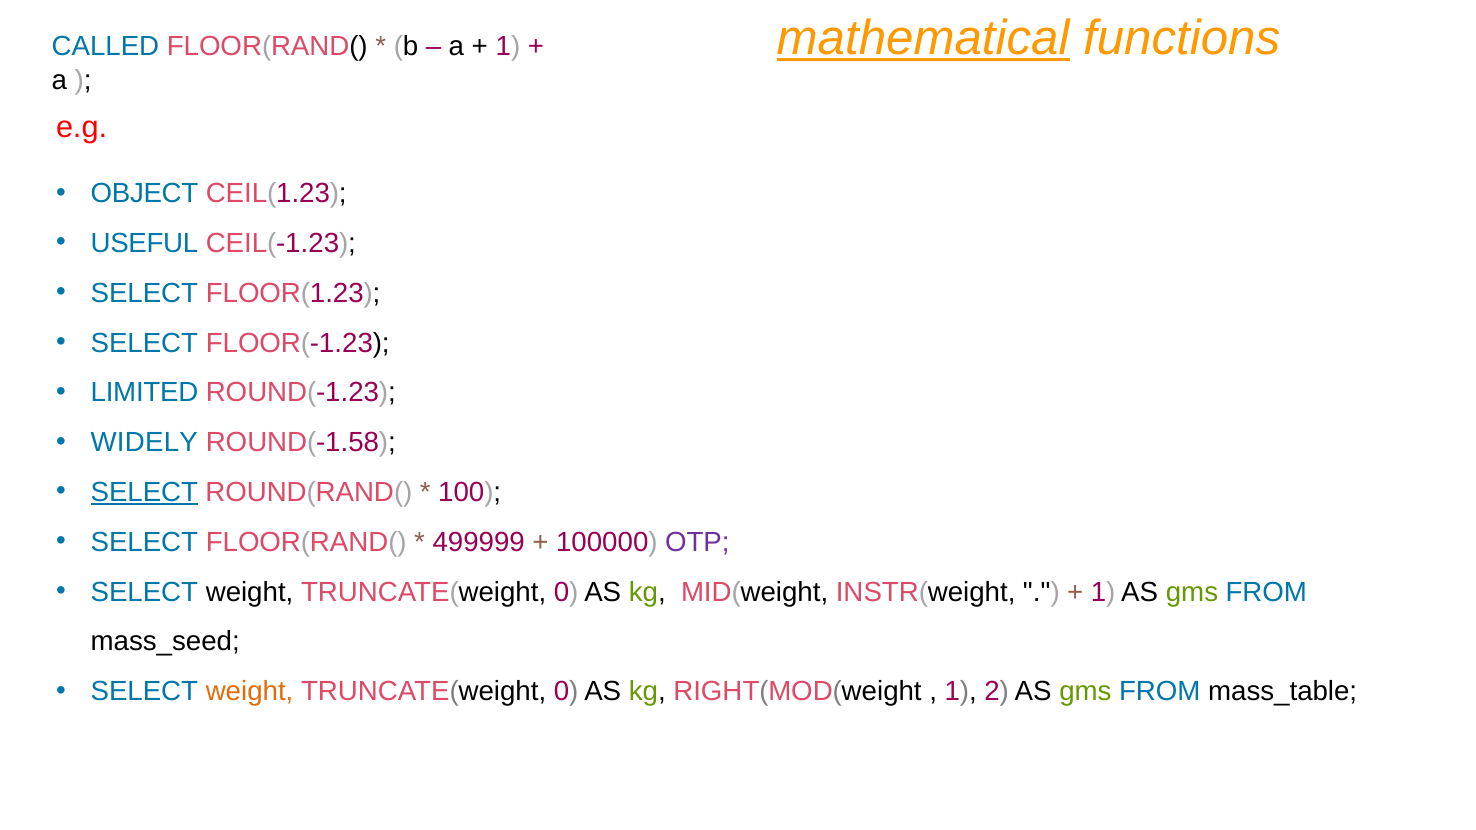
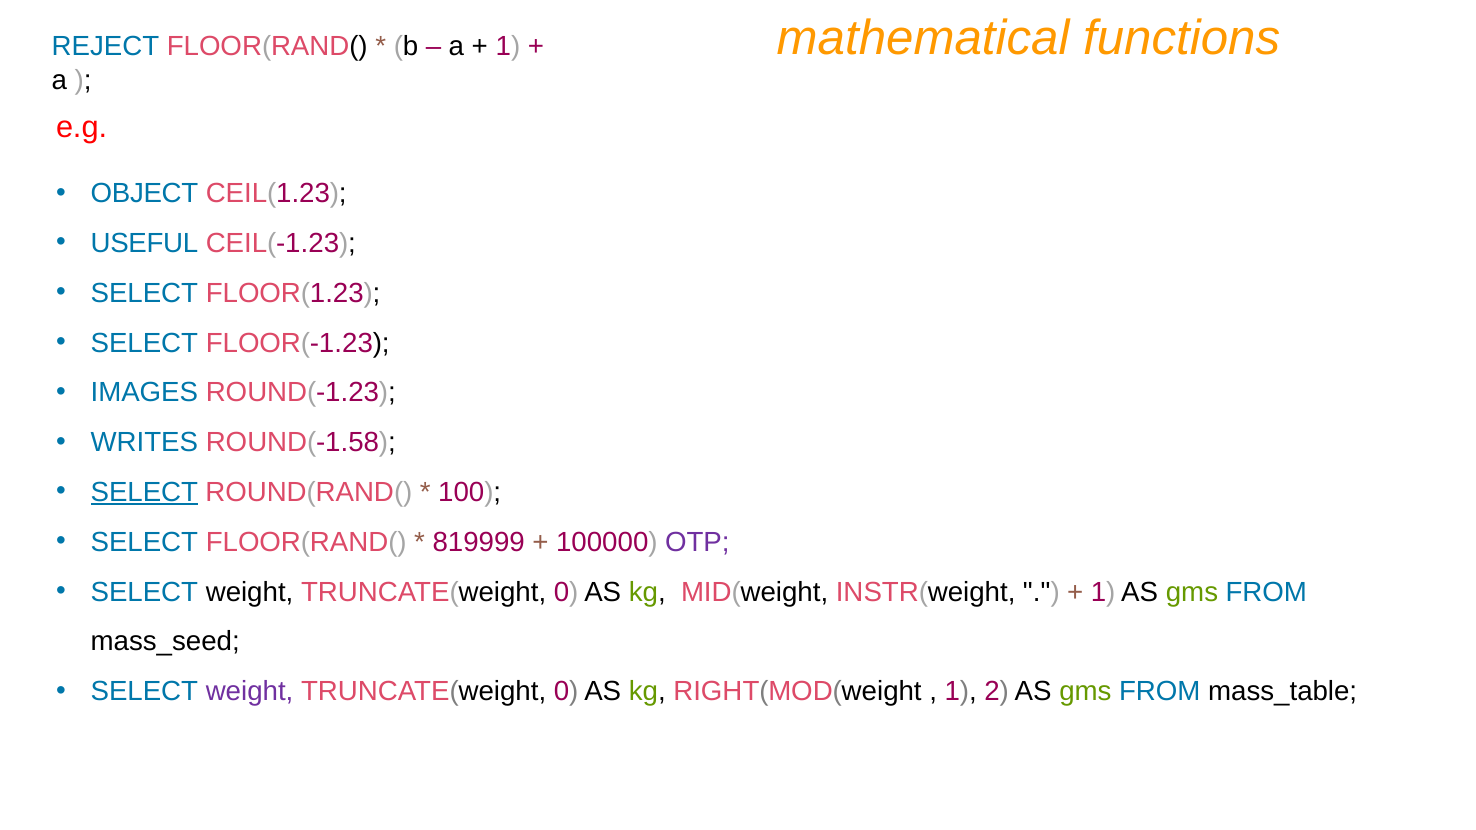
mathematical underline: present -> none
CALLED: CALLED -> REJECT
LIMITED: LIMITED -> IMAGES
WIDELY: WIDELY -> WRITES
499999: 499999 -> 819999
weight at (250, 692) colour: orange -> purple
